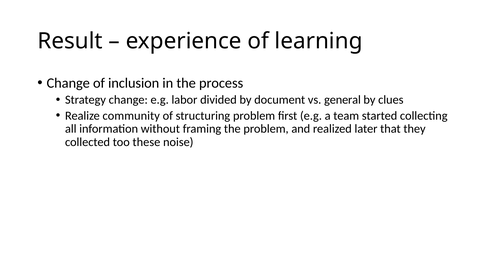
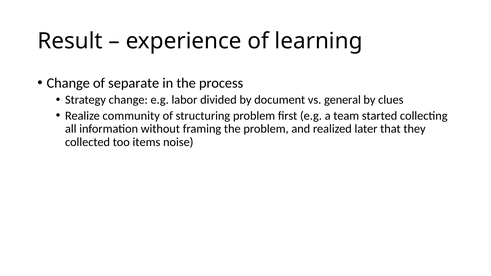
inclusion: inclusion -> separate
these: these -> items
